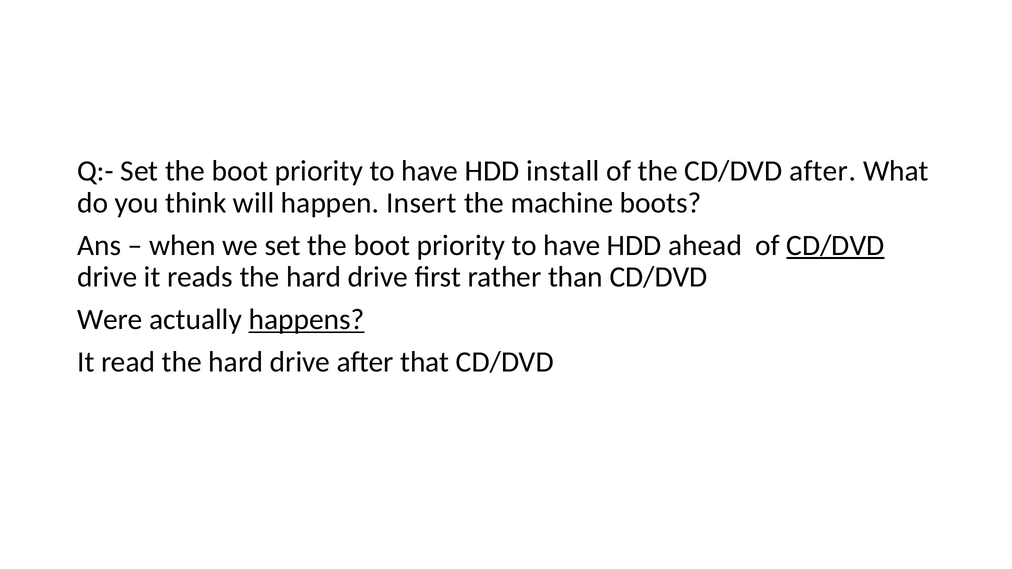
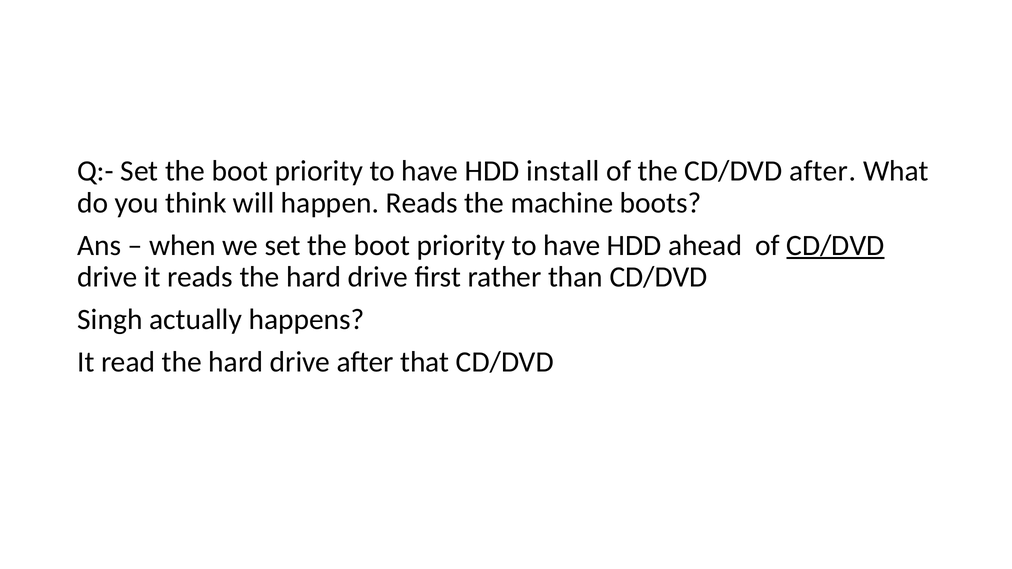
happen Insert: Insert -> Reads
Were: Were -> Singh
happens underline: present -> none
